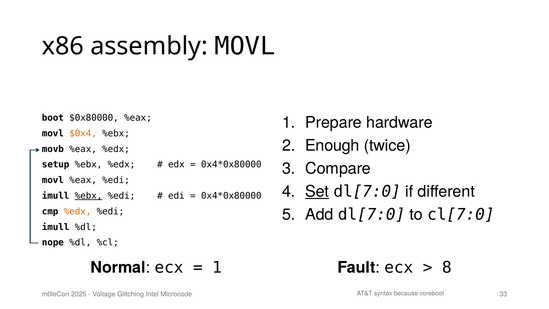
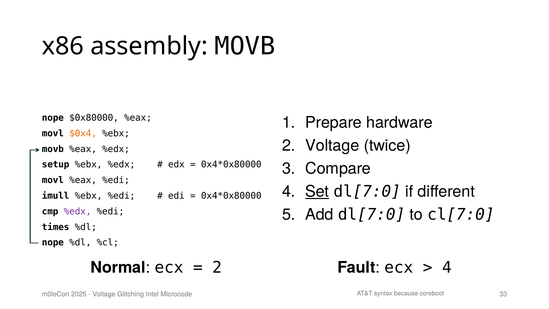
assembly MOVL: MOVL -> MOVB
boot at (53, 118): boot -> nope
Enough at (332, 146): Enough -> Voltage
%ebx at (89, 196) underline: present -> none
%edx at (78, 211) colour: orange -> purple
imull at (56, 227): imull -> times
1 at (217, 267): 1 -> 2
8 at (447, 267): 8 -> 4
